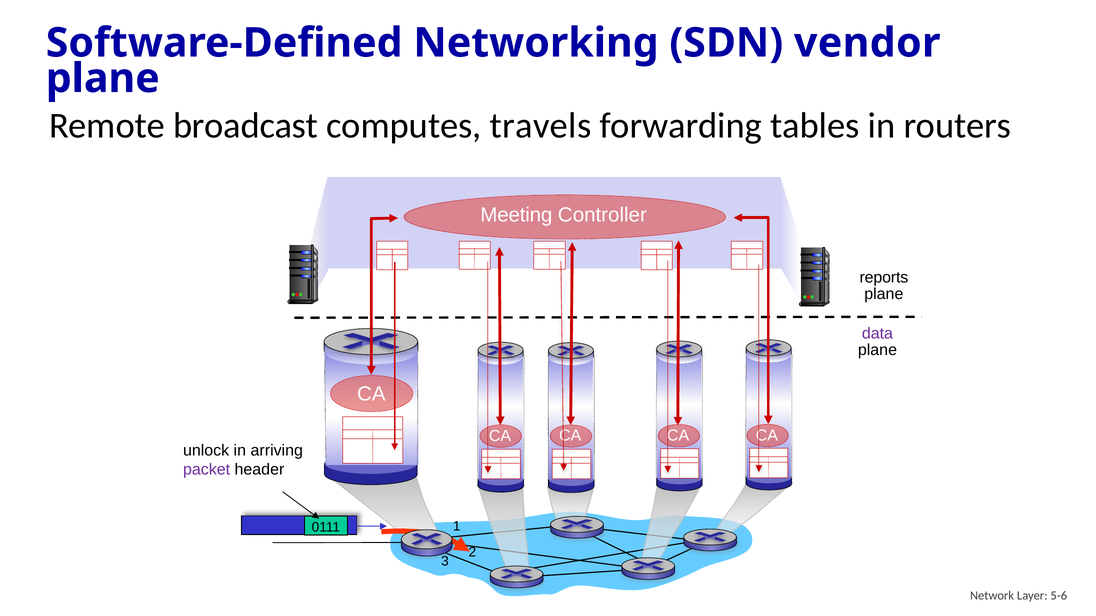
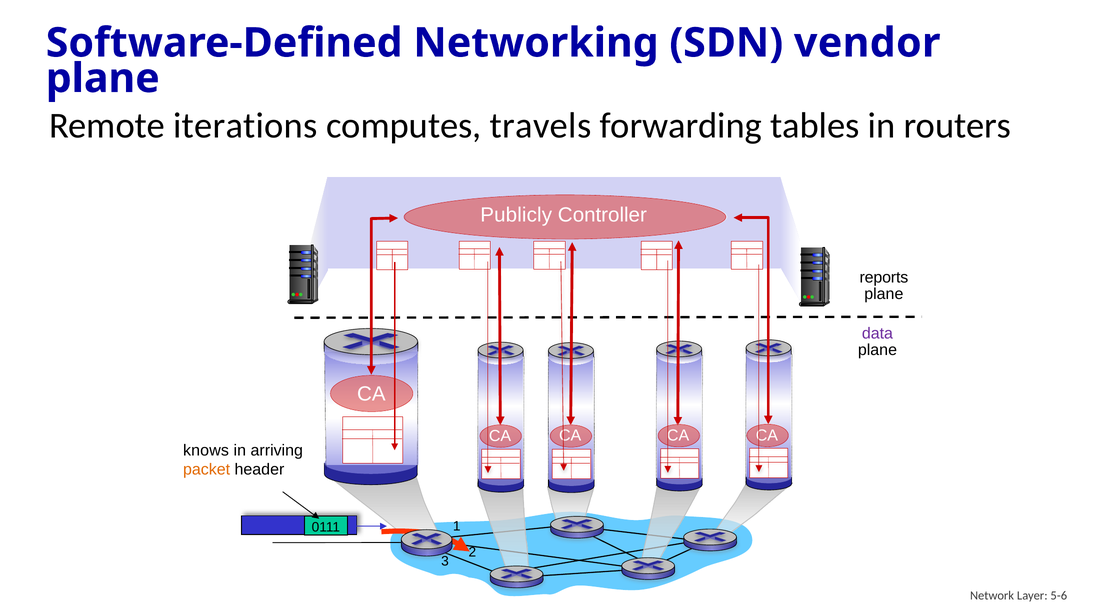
broadcast: broadcast -> iterations
Meeting: Meeting -> Publicly
unlock: unlock -> knows
packet colour: purple -> orange
